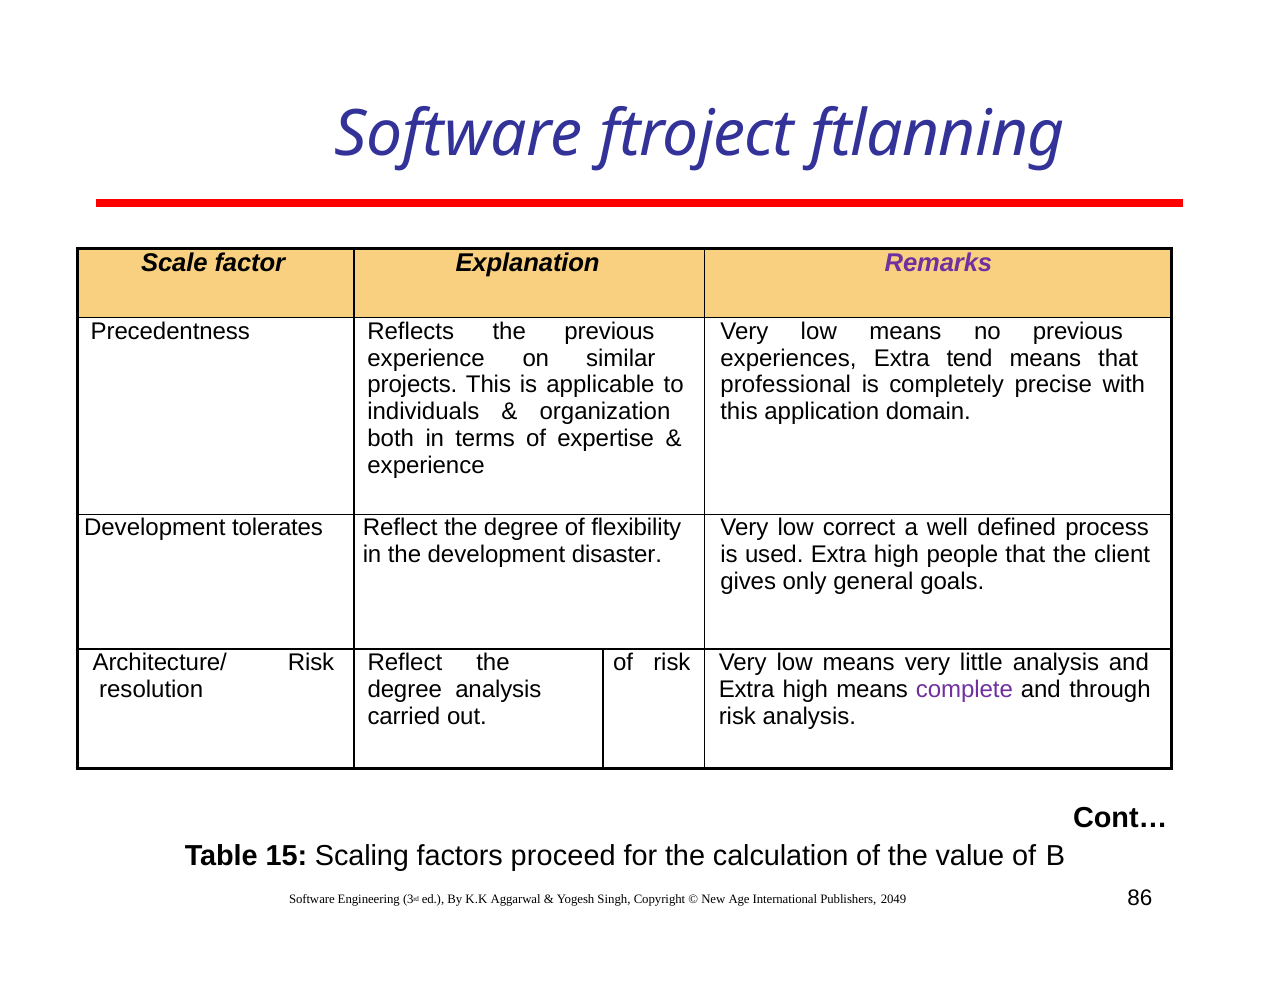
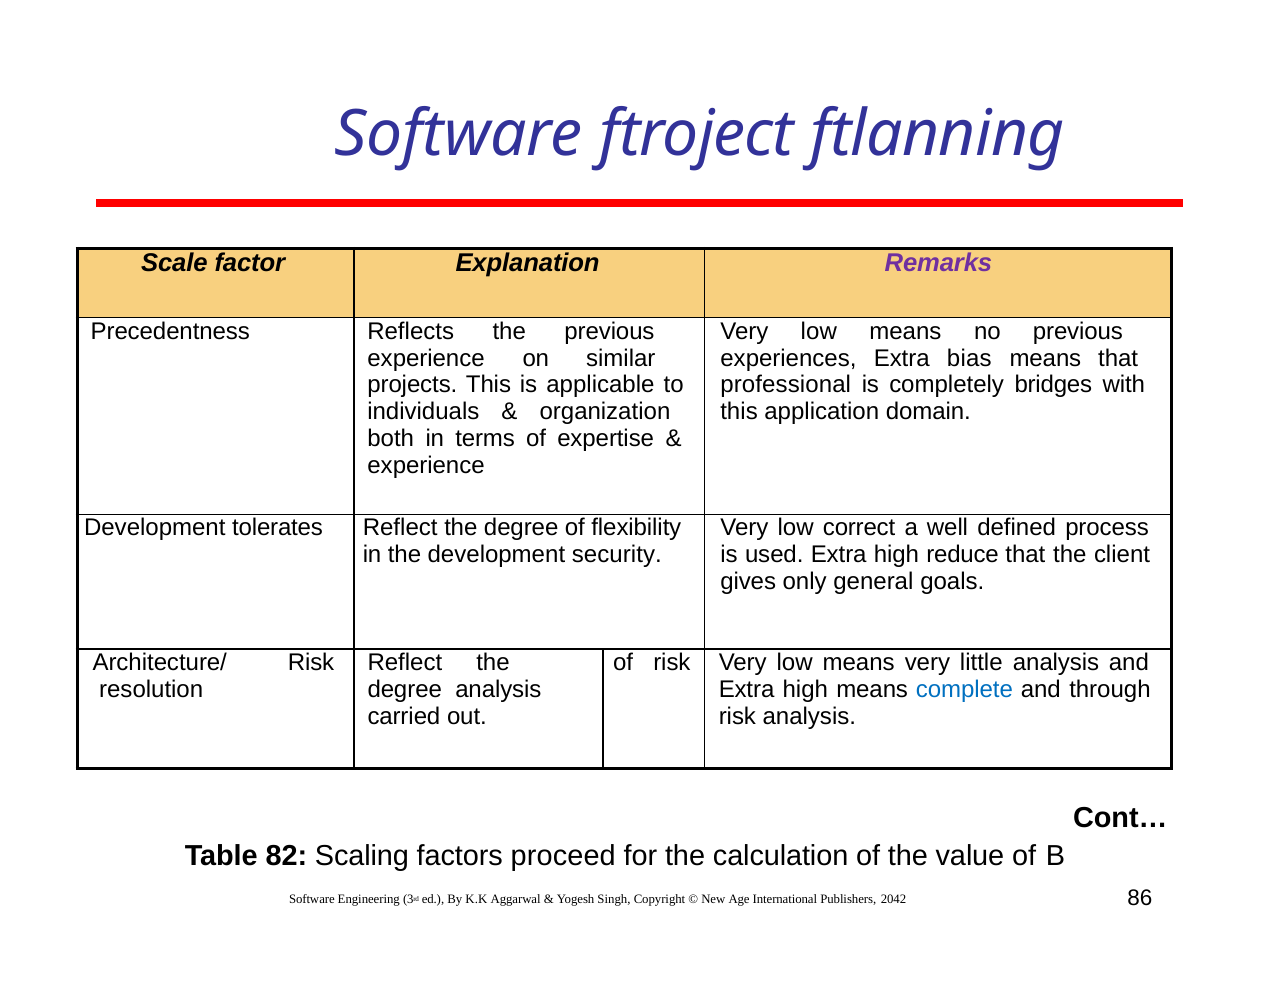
tend: tend -> bias
precise: precise -> bridges
disaster: disaster -> security
people: people -> reduce
complete colour: purple -> blue
15: 15 -> 82
2049: 2049 -> 2042
